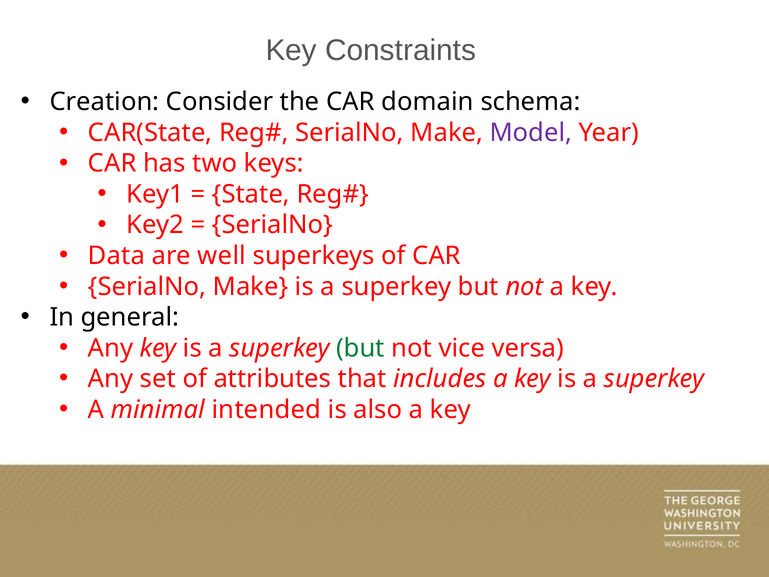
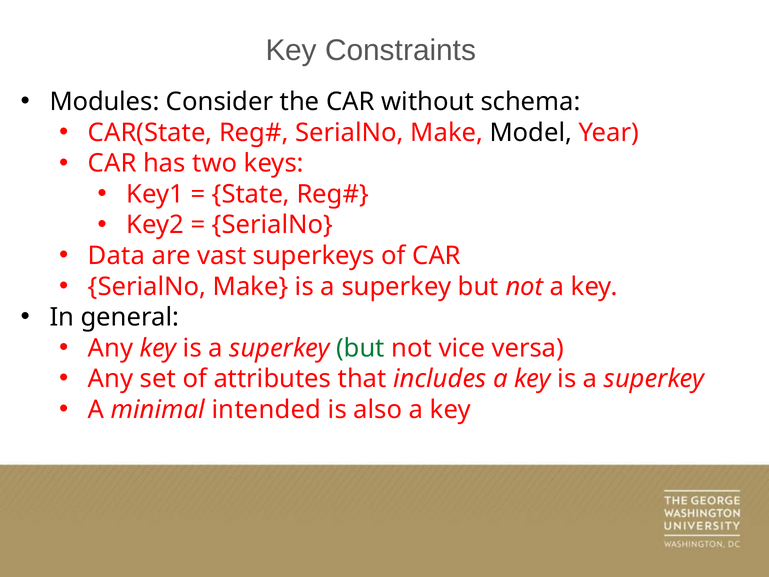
Creation: Creation -> Modules
domain: domain -> without
Model colour: purple -> black
well: well -> vast
